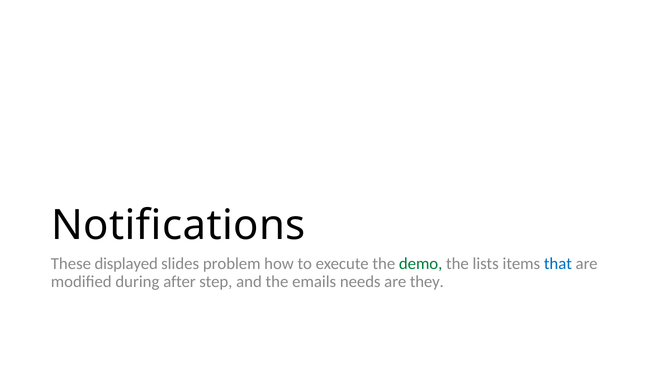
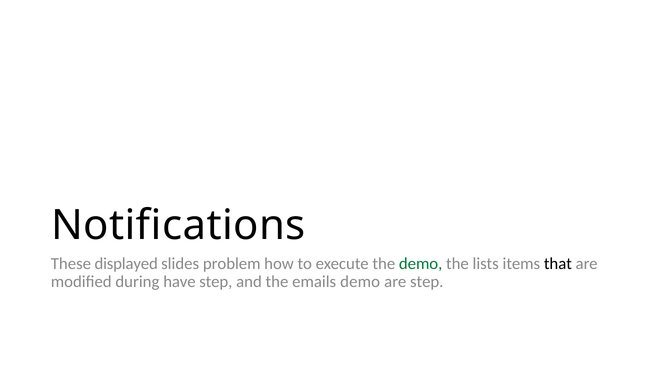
that colour: blue -> black
after: after -> have
emails needs: needs -> demo
are they: they -> step
